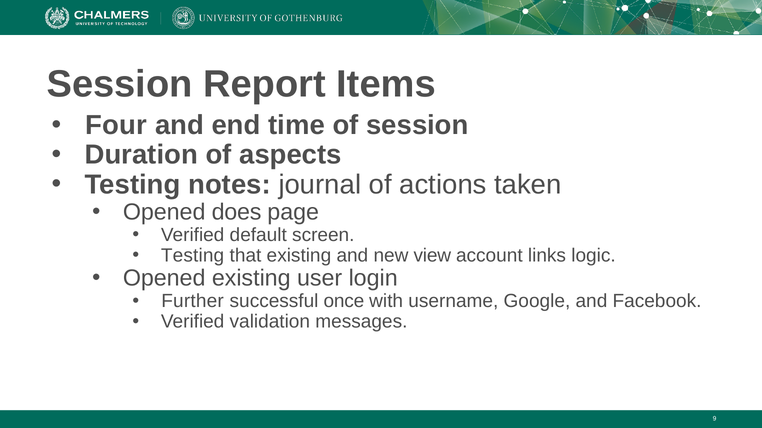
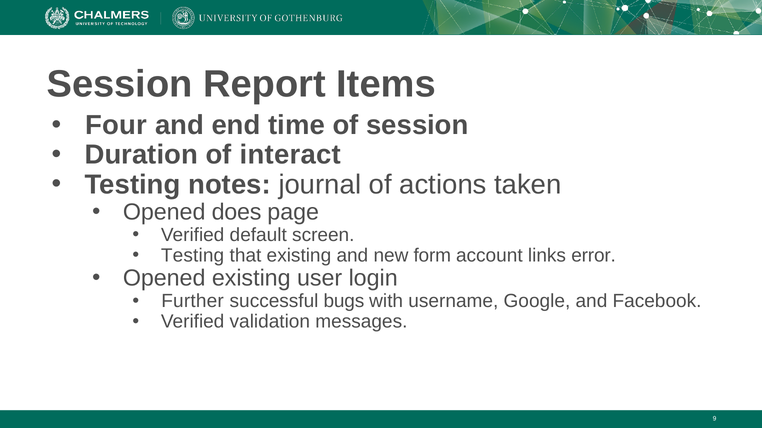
aspects: aspects -> interact
view: view -> form
logic: logic -> error
once: once -> bugs
